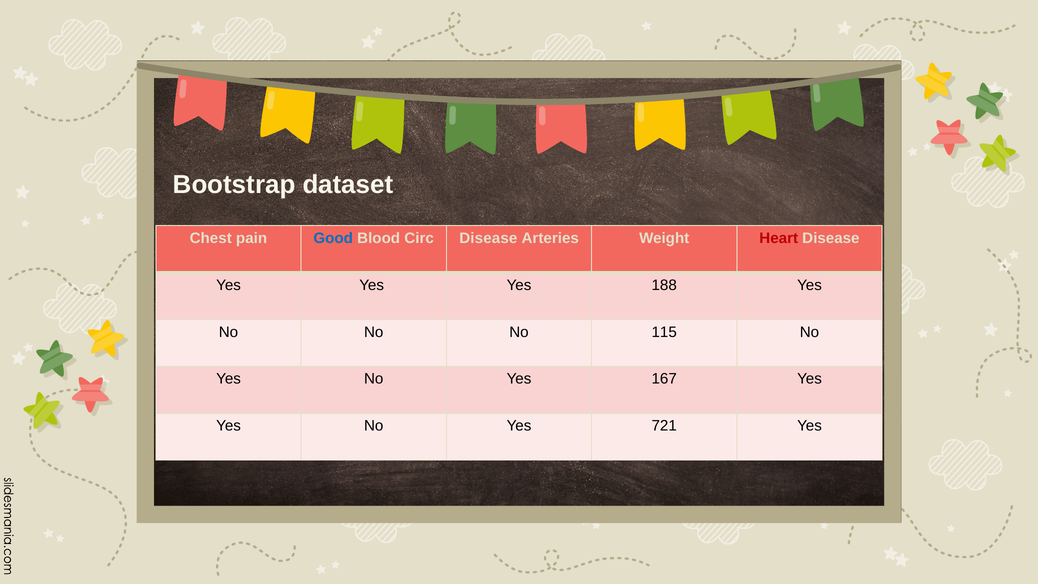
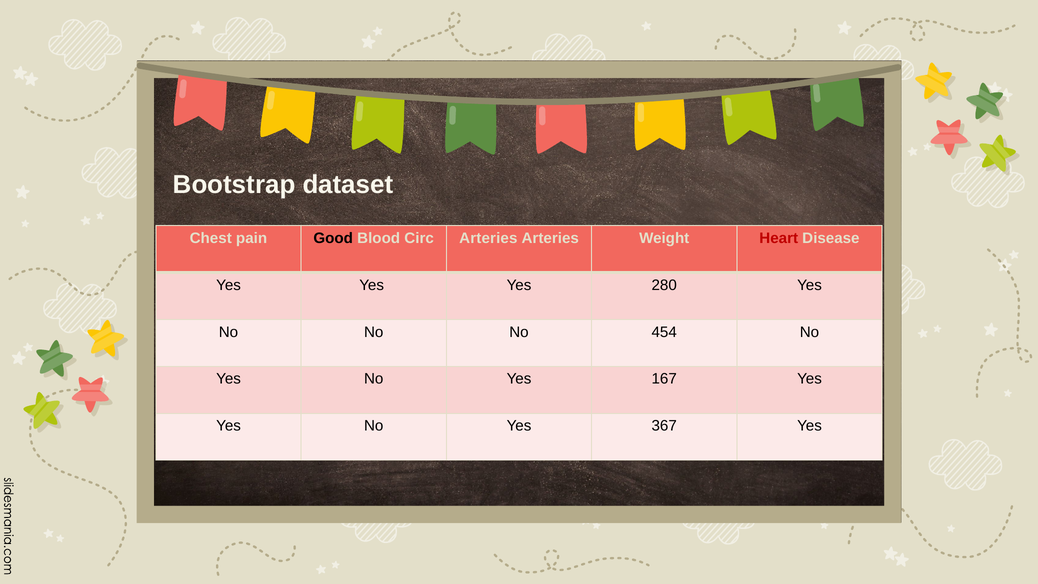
Good colour: blue -> black
Circ Disease: Disease -> Arteries
188: 188 -> 280
115: 115 -> 454
721: 721 -> 367
